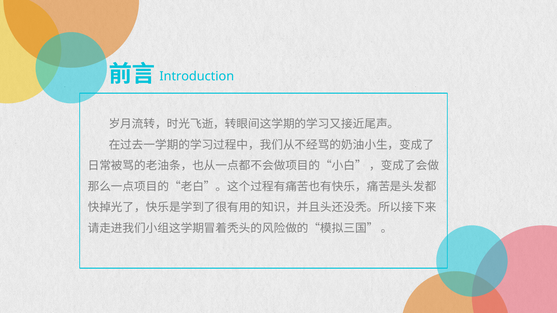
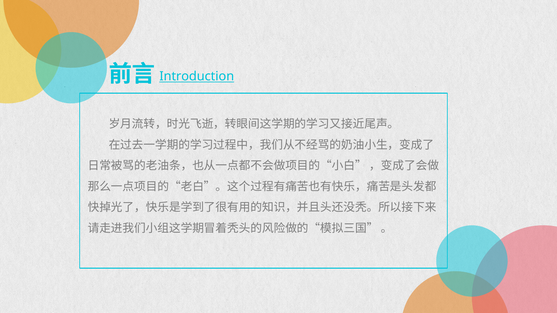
Introduction underline: none -> present
